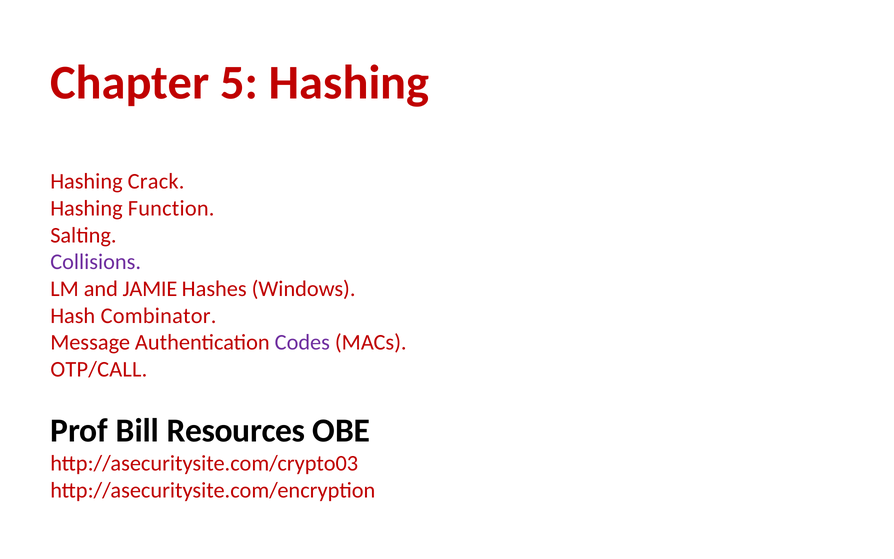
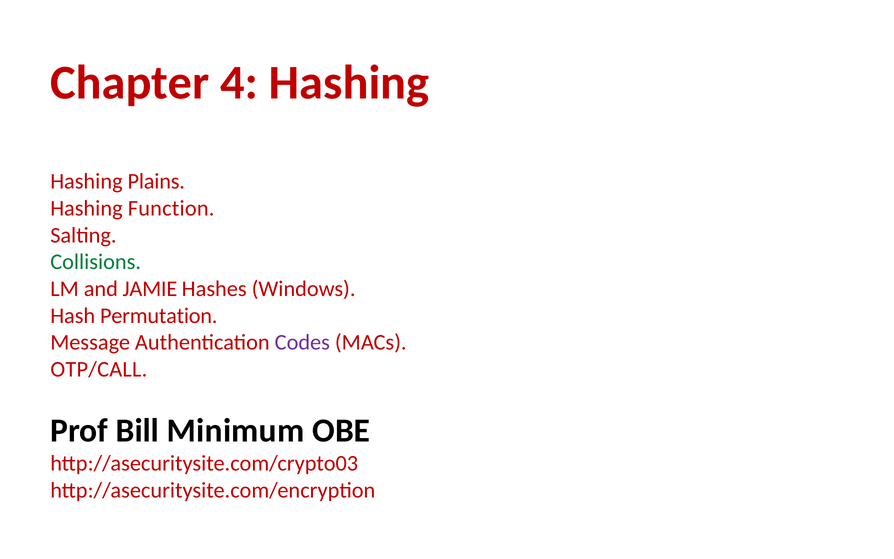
5: 5 -> 4
Crack: Crack -> Plains
Collisions colour: purple -> green
Combinator: Combinator -> Permutation
Resources: Resources -> Minimum
